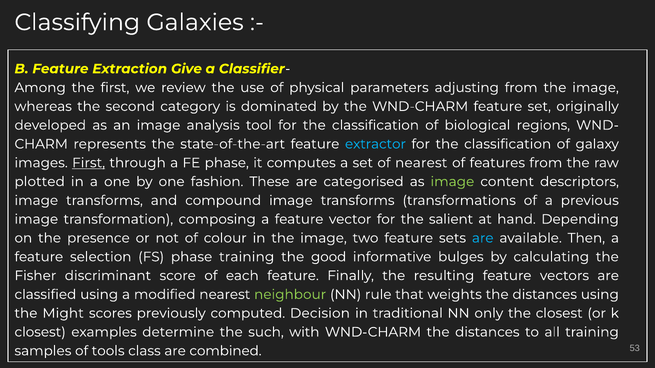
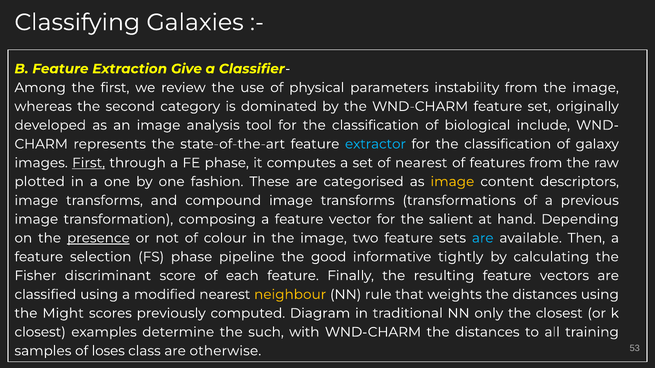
adjusting: adjusting -> instability
regions: regions -> include
image at (452, 182) colour: light green -> yellow
presence underline: none -> present
phase training: training -> pipeline
bulges: bulges -> tightly
neighbour colour: light green -> yellow
Decision: Decision -> Diagram
tools: tools -> loses
combined: combined -> otherwise
